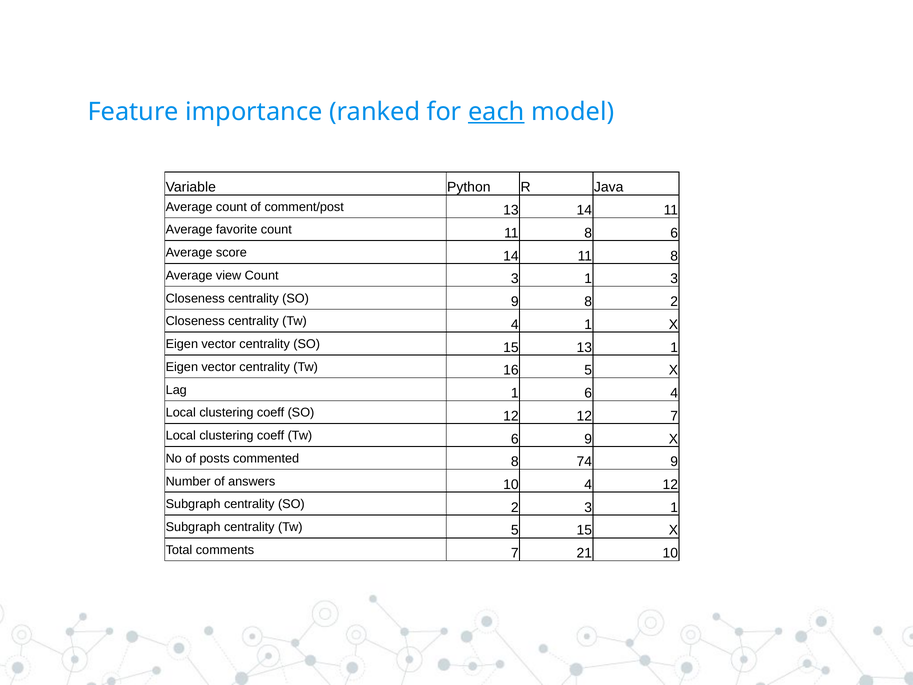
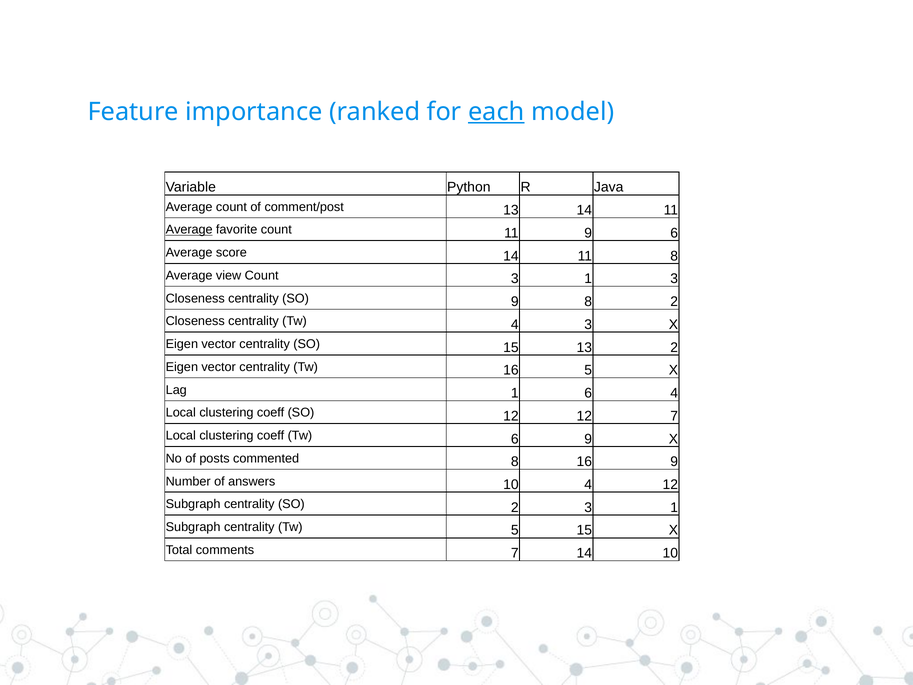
Average at (189, 230) underline: none -> present
count 11 8: 8 -> 9
4 1: 1 -> 3
13 1: 1 -> 2
8 74: 74 -> 16
7 21: 21 -> 14
